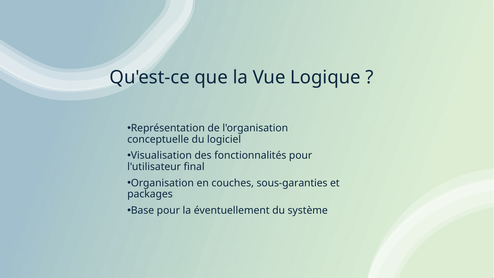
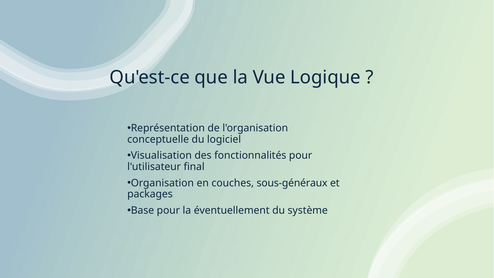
sous-garanties: sous-garanties -> sous-généraux
